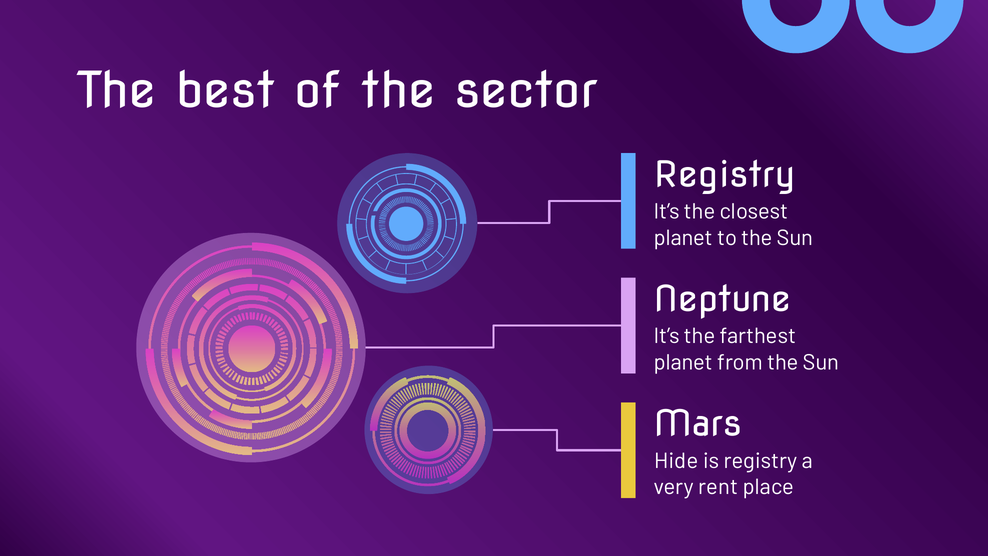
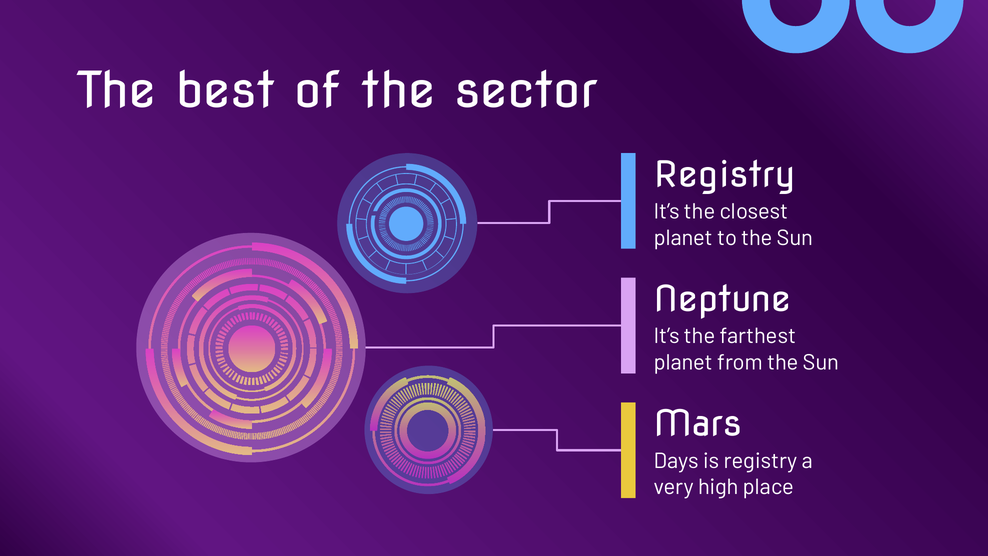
Hide: Hide -> Days
rent: rent -> high
